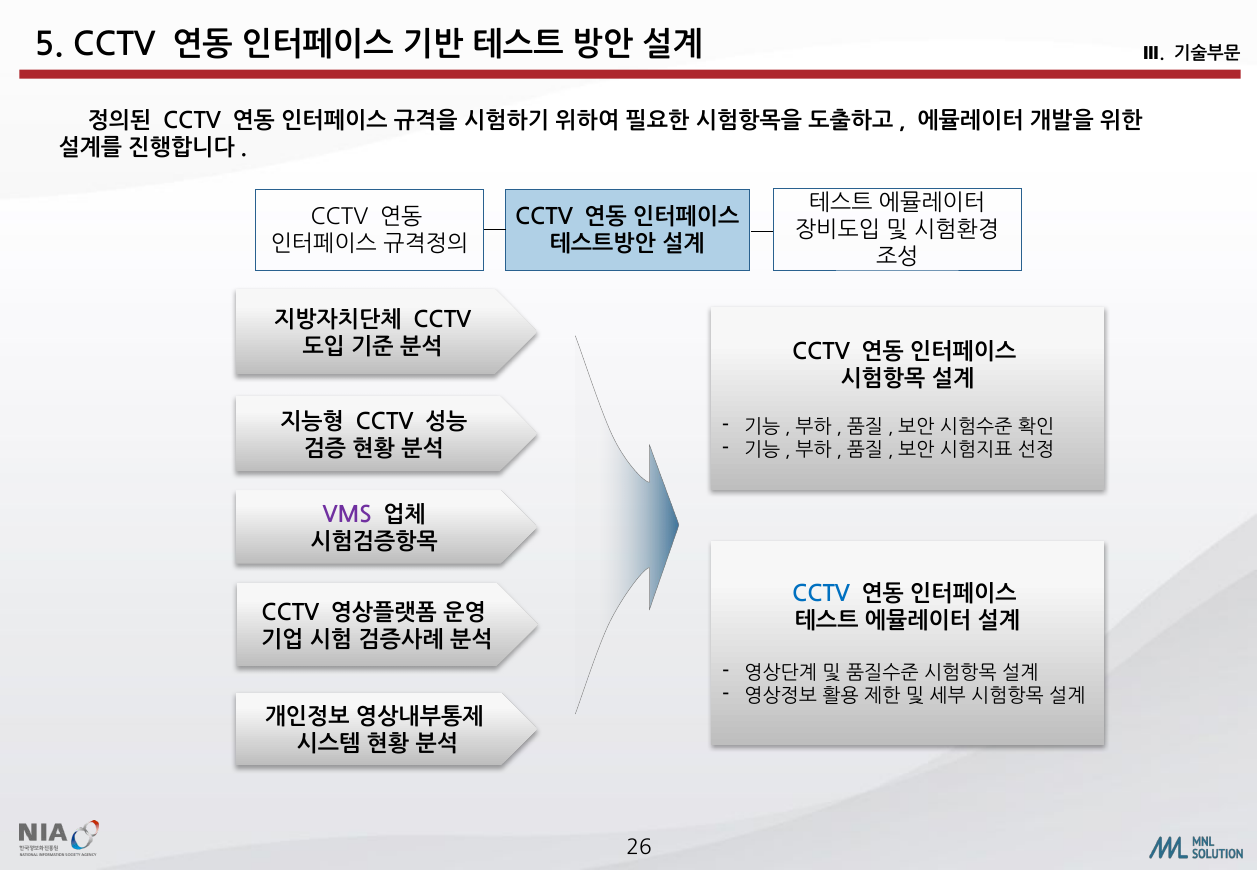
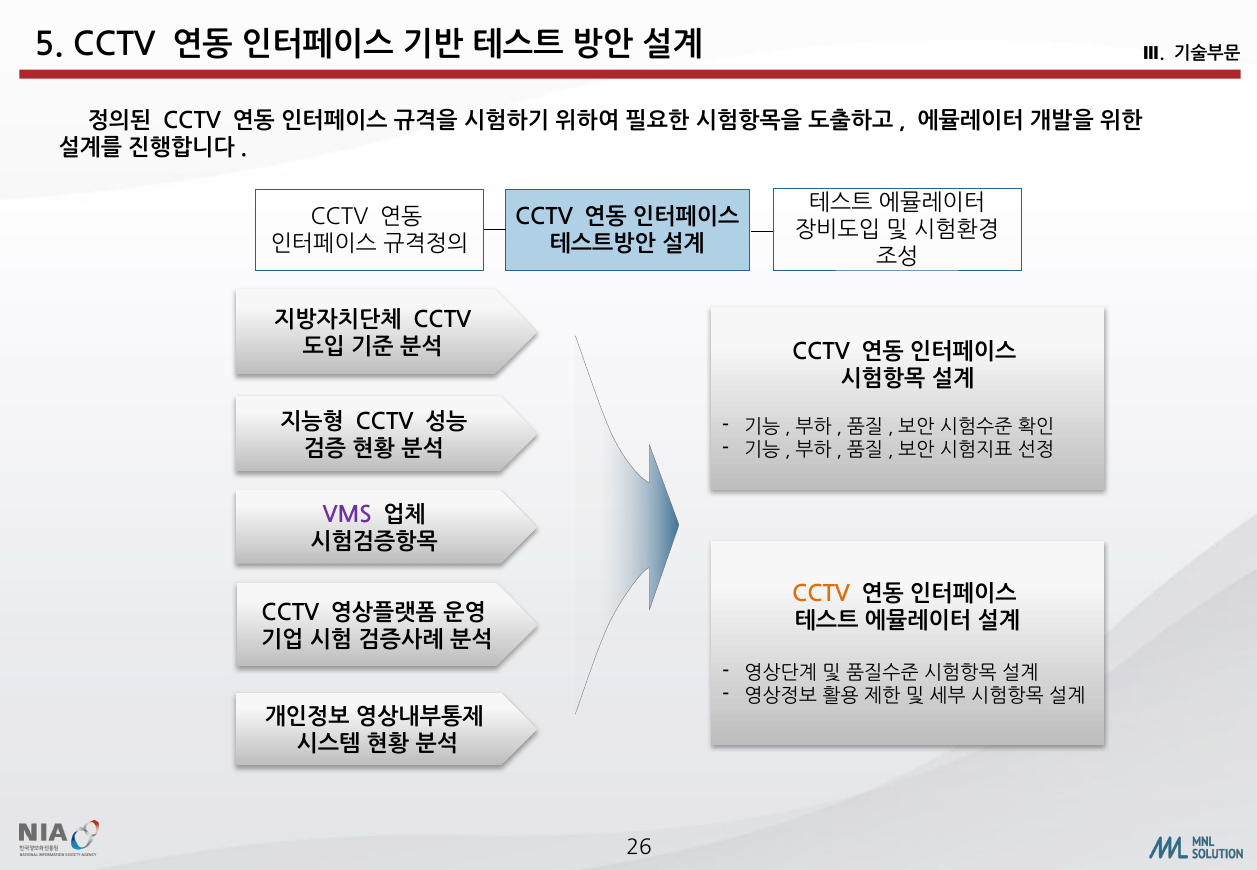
CCTV at (821, 594) colour: blue -> orange
